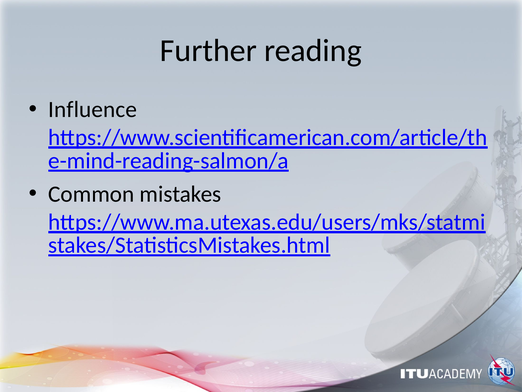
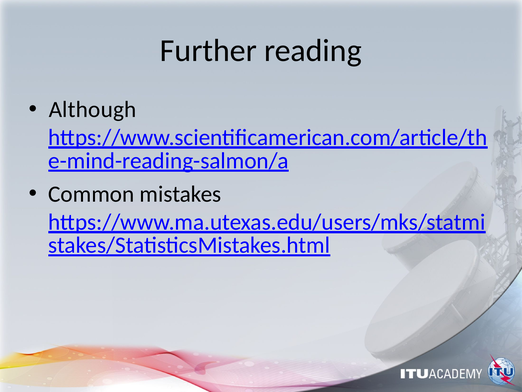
Influence: Influence -> Although
